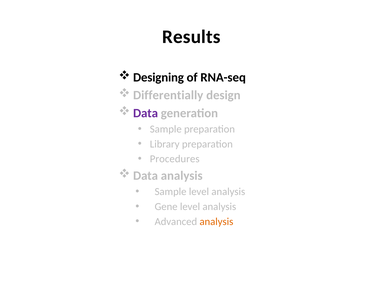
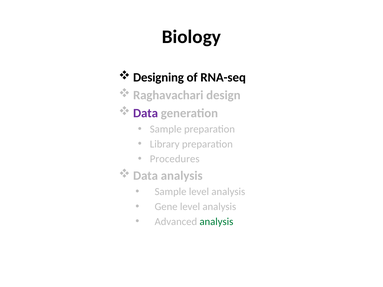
Results: Results -> Biology
Differentially: Differentially -> Raghavachari
analysis at (216, 222) colour: orange -> green
